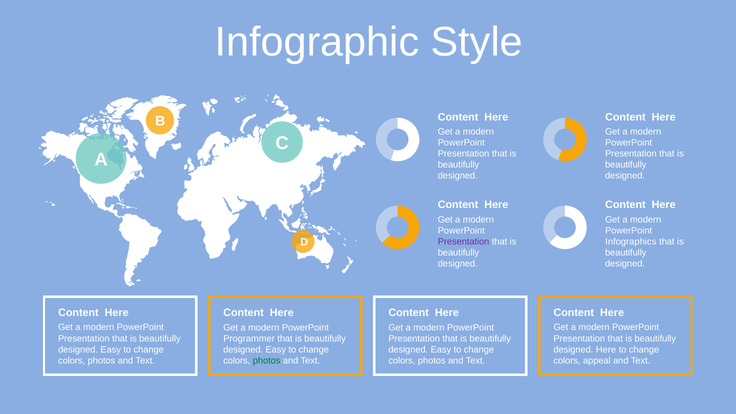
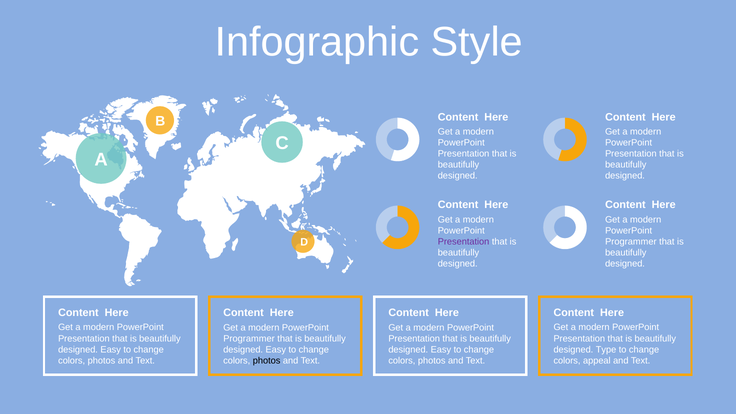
Infographics at (631, 242): Infographics -> Programmer
designed Here: Here -> Type
photos at (267, 361) colour: green -> black
